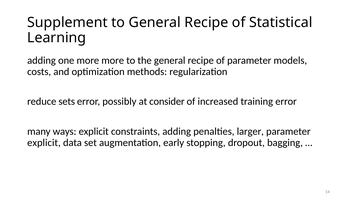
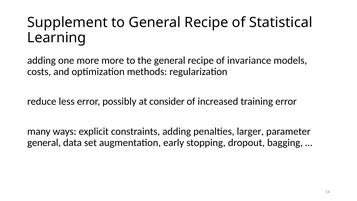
of parameter: parameter -> invariance
sets: sets -> less
explicit at (44, 143): explicit -> general
